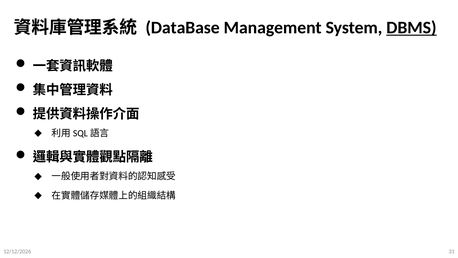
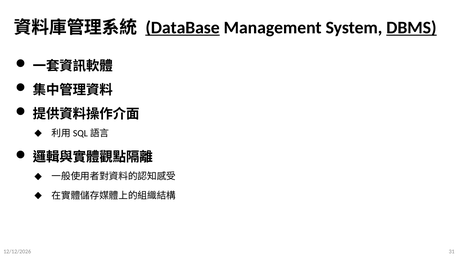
DataBase underline: none -> present
